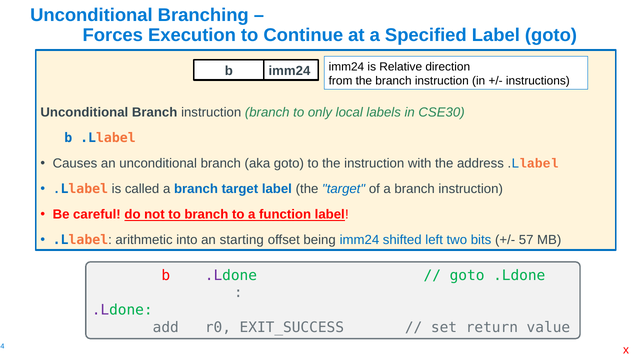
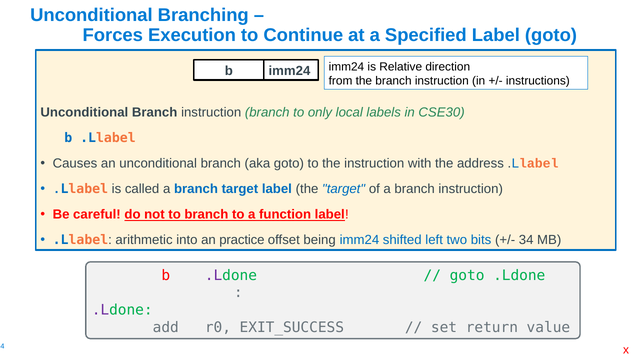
starting: starting -> practice
57: 57 -> 34
